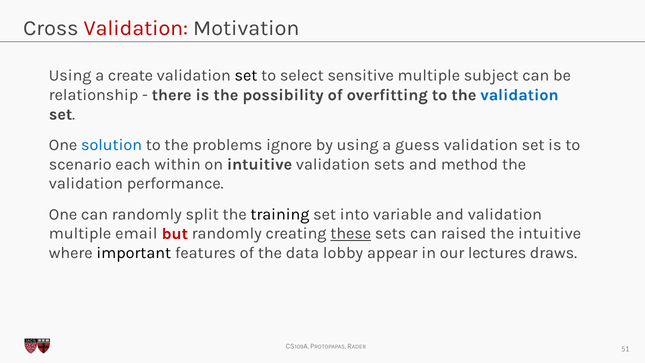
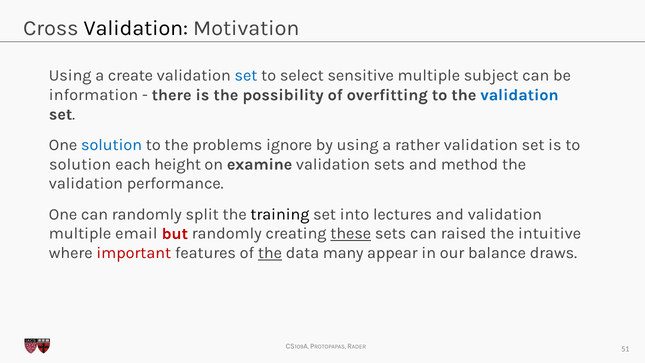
Validation at (136, 28) colour: red -> black
set at (246, 76) colour: black -> blue
relationship: relationship -> information
guess: guess -> rather
scenario at (80, 164): scenario -> solution
within: within -> height
on intuitive: intuitive -> examine
variable: variable -> lectures
important colour: black -> red
the at (270, 253) underline: none -> present
lobby: lobby -> many
lectures: lectures -> balance
